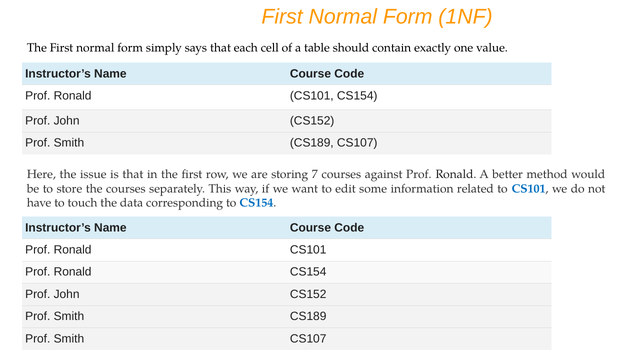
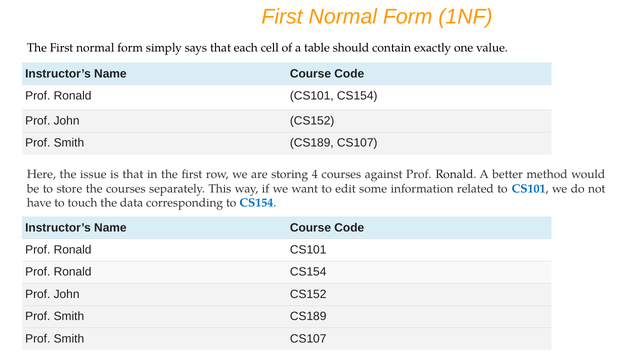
7: 7 -> 4
